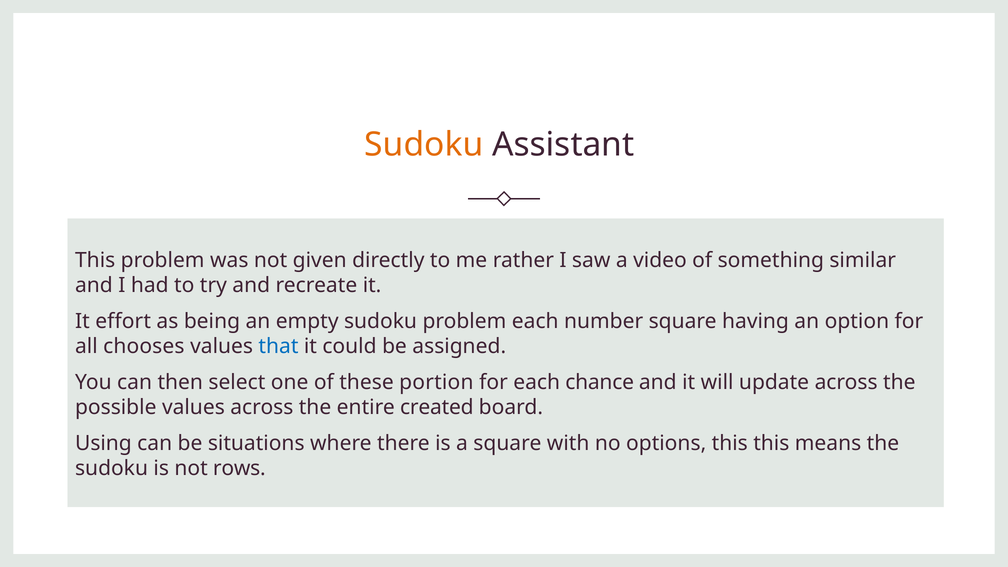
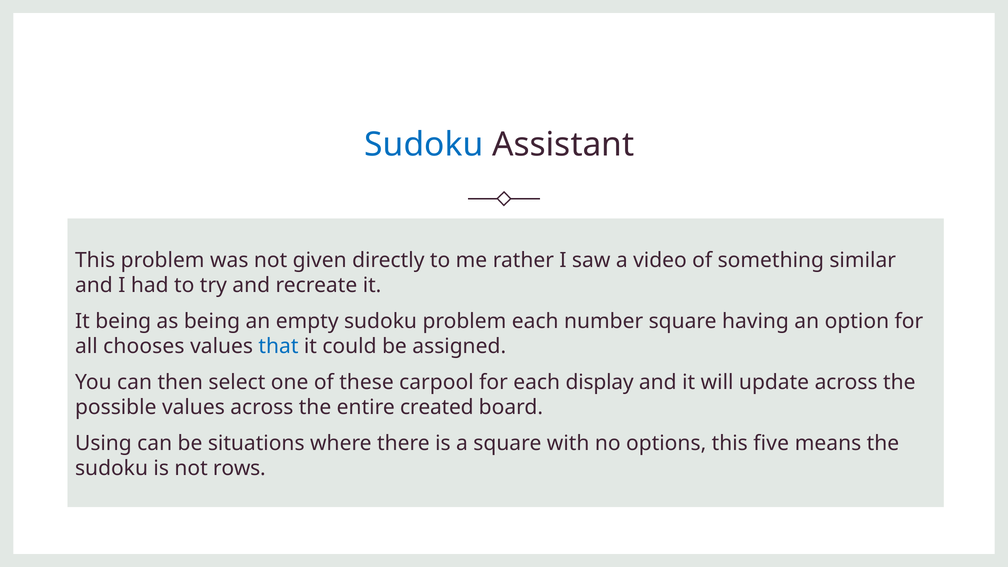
Sudoku at (424, 145) colour: orange -> blue
It effort: effort -> being
portion: portion -> carpool
chance: chance -> display
this this: this -> five
